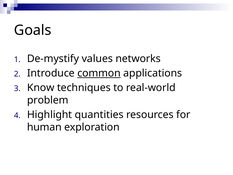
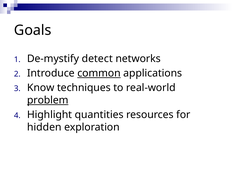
values: values -> detect
problem underline: none -> present
human: human -> hidden
